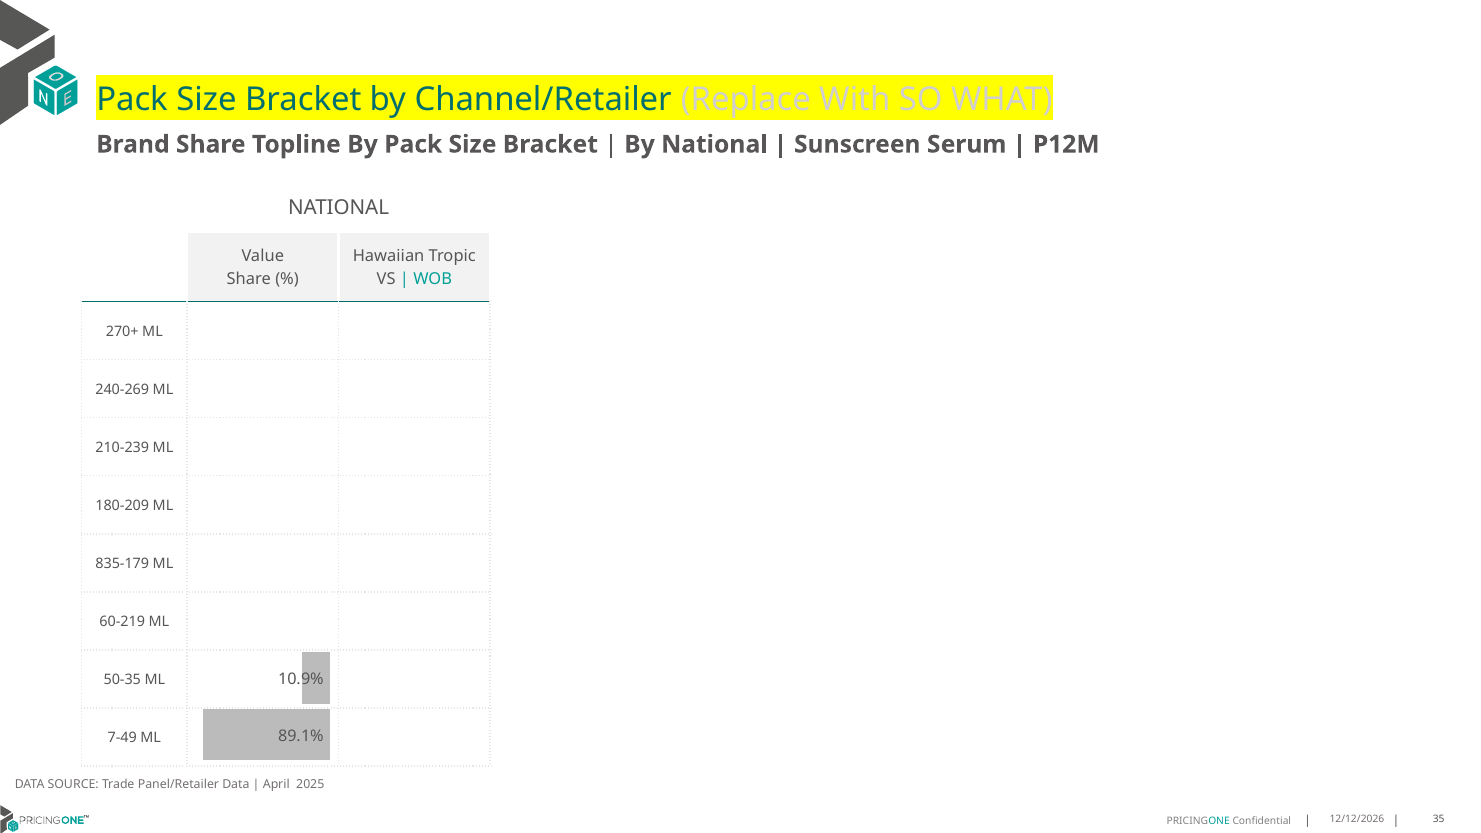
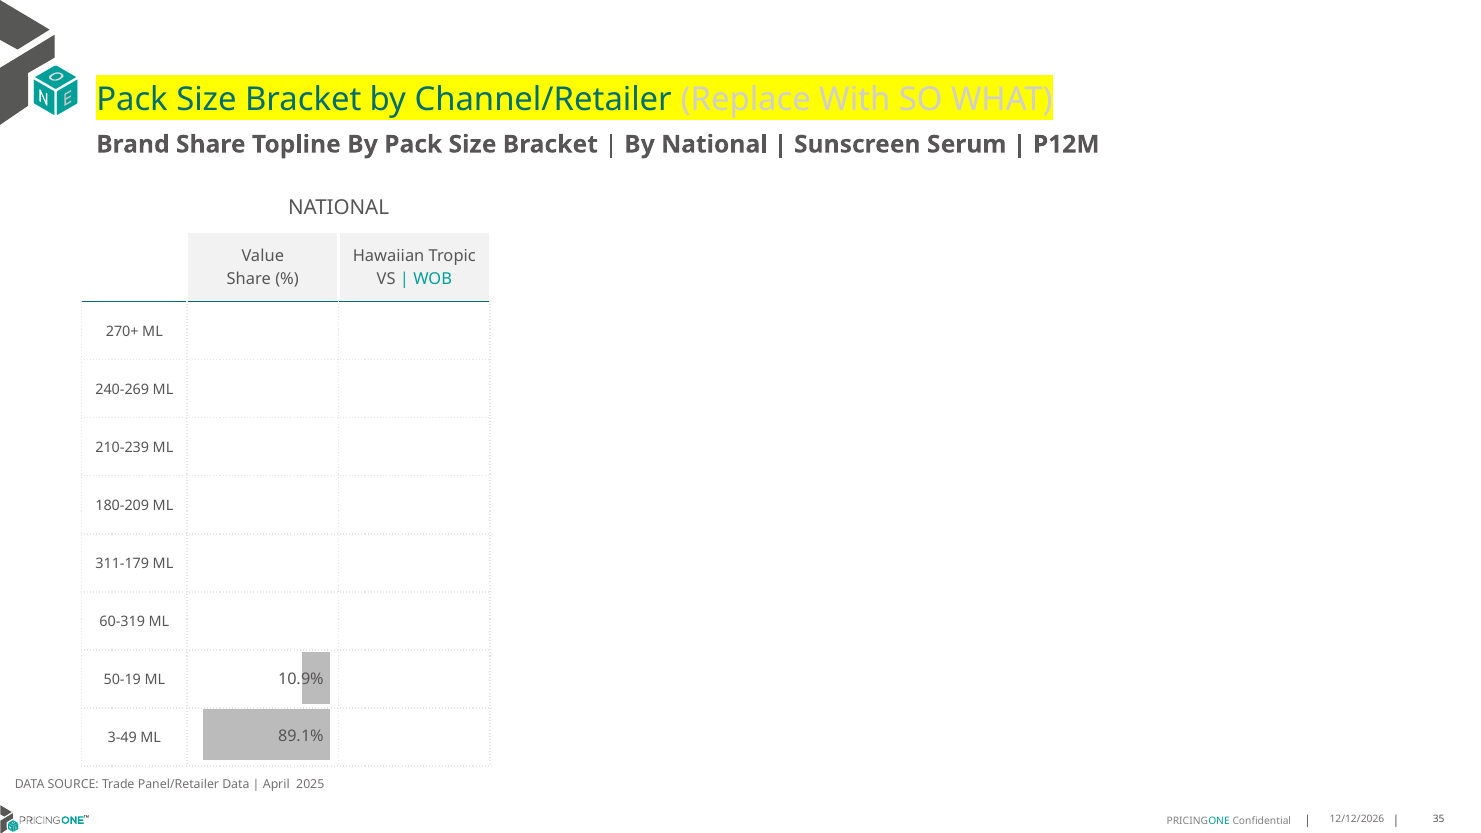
835-179: 835-179 -> 311-179
60-219: 60-219 -> 60-319
50-35: 50-35 -> 50-19
7-49: 7-49 -> 3-49
